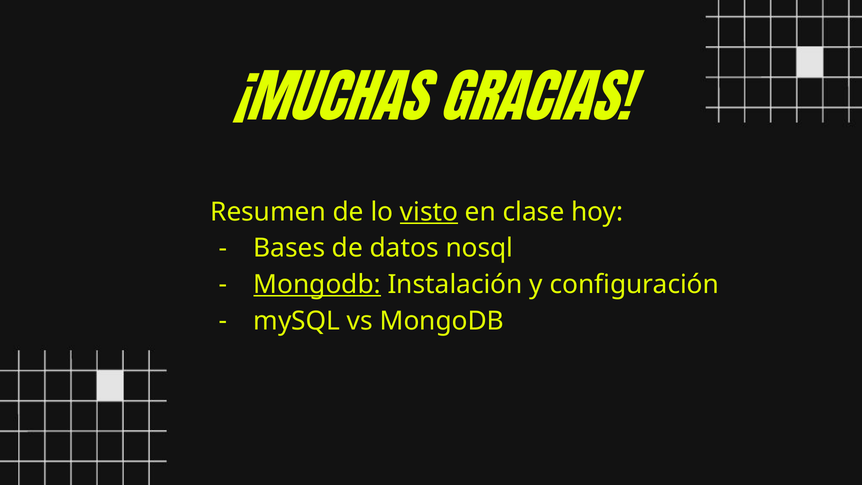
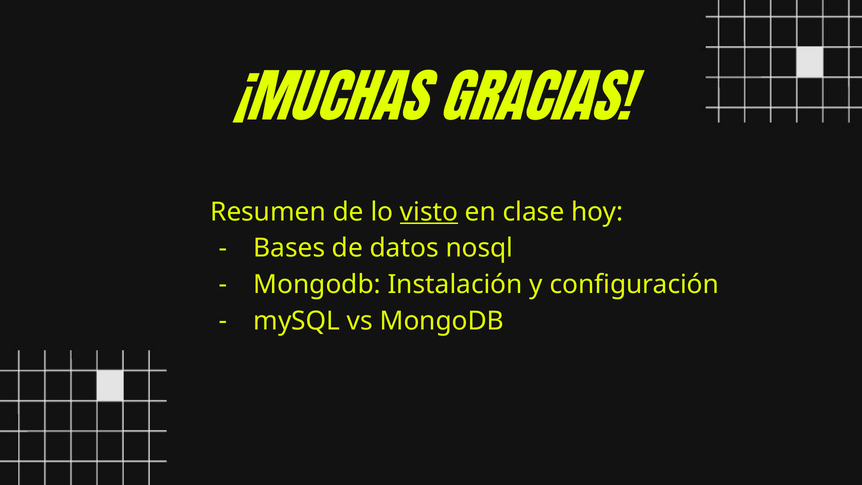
Mongodb at (317, 284) underline: present -> none
